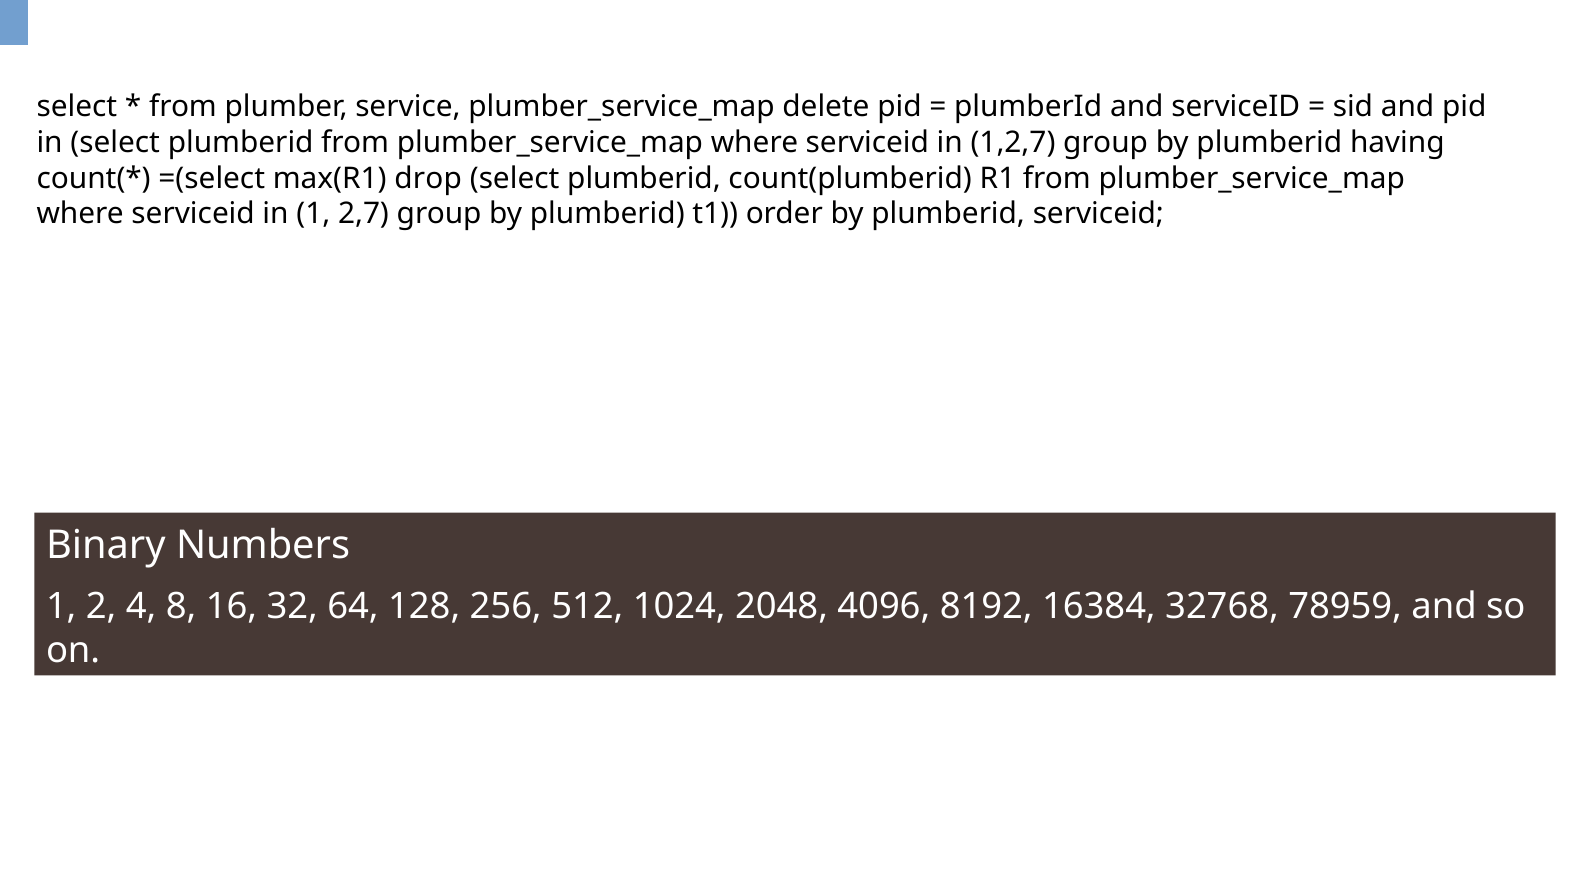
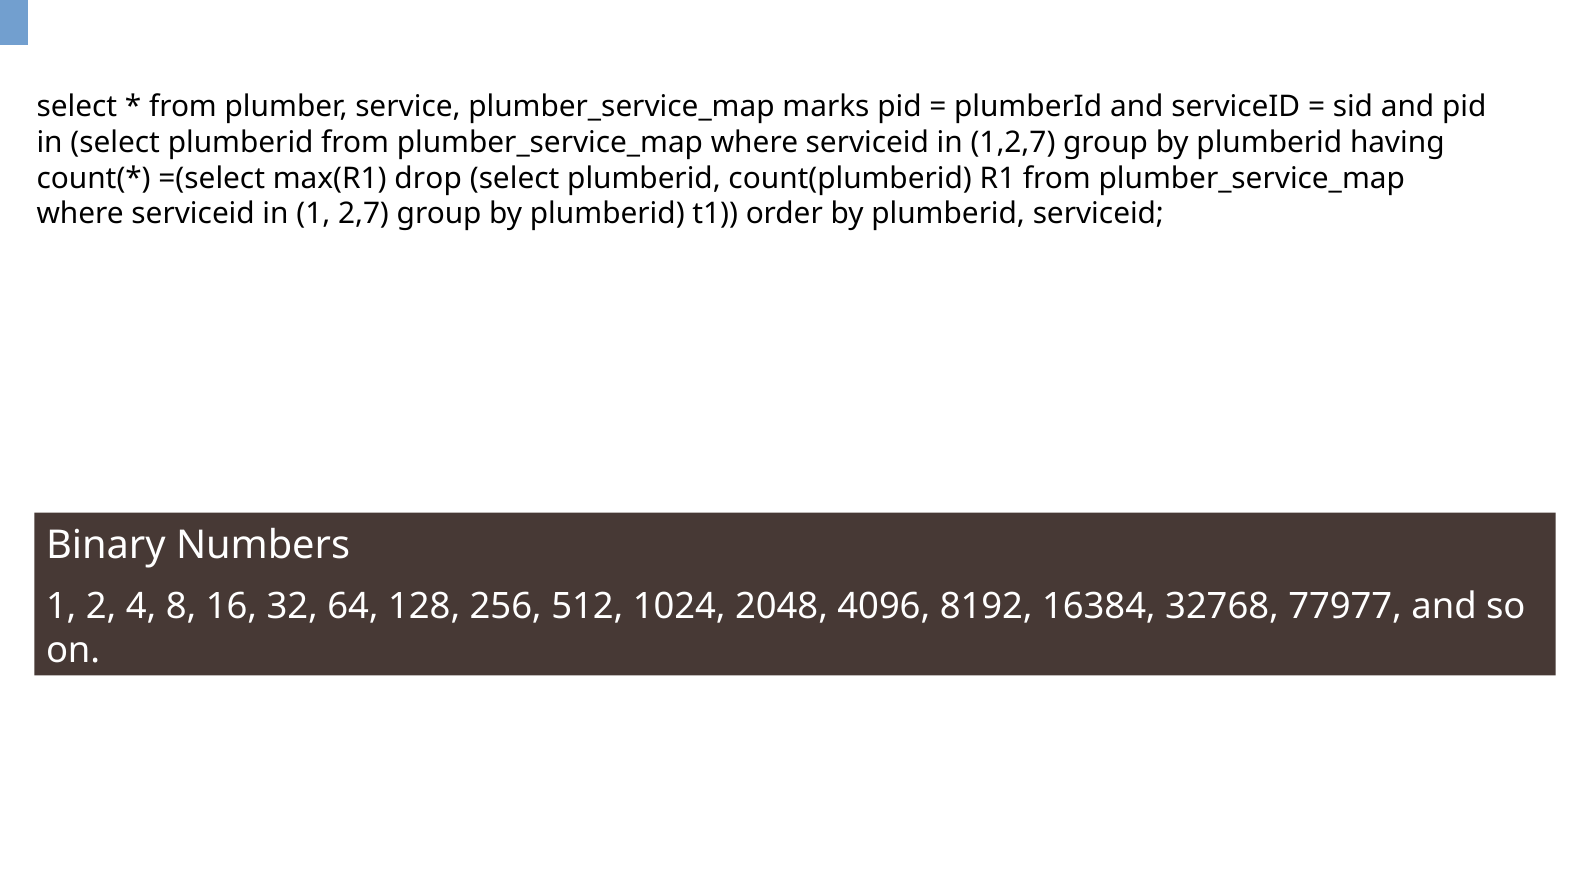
delete: delete -> marks
78959: 78959 -> 77977
